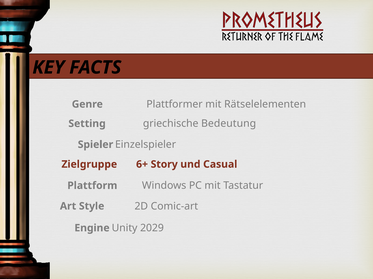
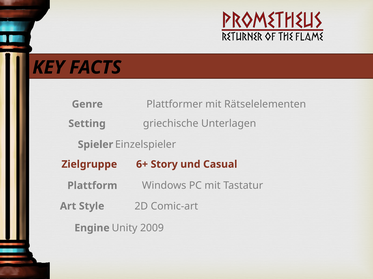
Bedeutung: Bedeutung -> Unterlagen
2029: 2029 -> 2009
